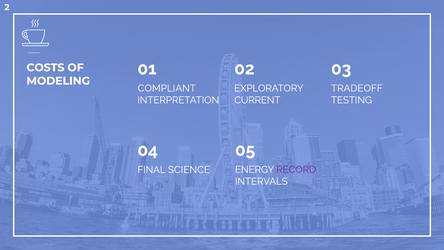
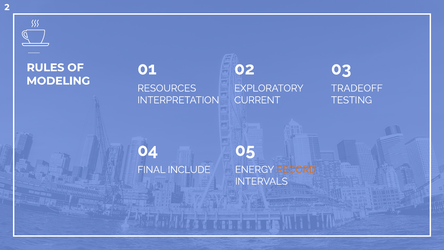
COSTS: COSTS -> RULES
COMPLIANT: COMPLIANT -> RESOURCES
RECORD colour: purple -> orange
SCIENCE: SCIENCE -> INCLUDE
